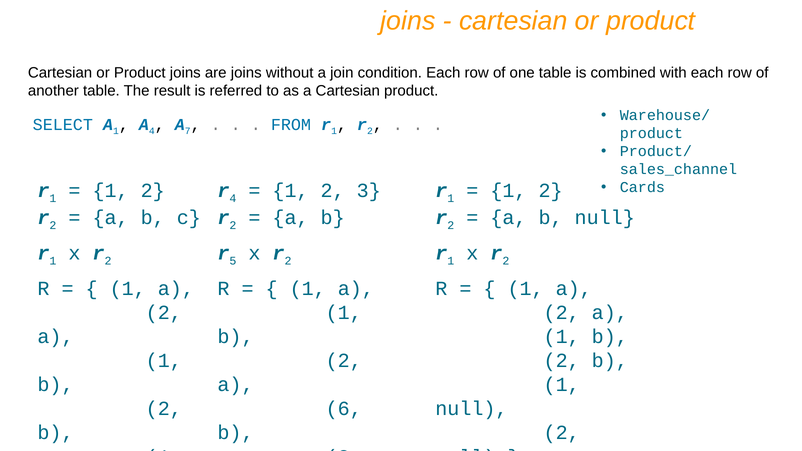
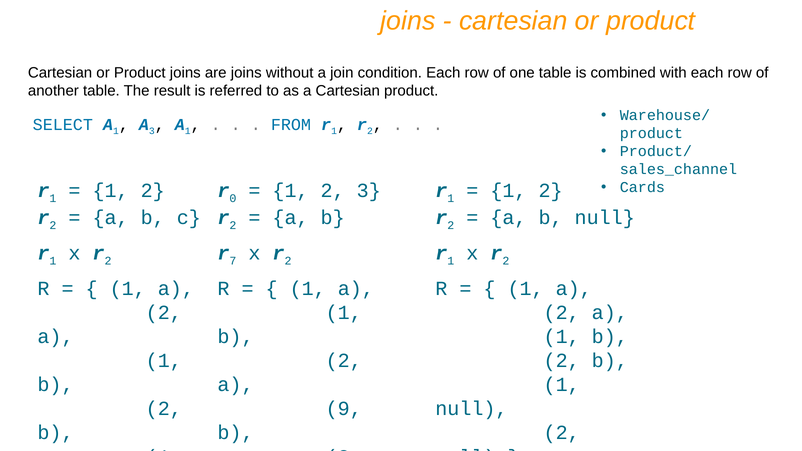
4 at (152, 131): 4 -> 3
7 at (188, 131): 7 -> 1
r 4: 4 -> 0
5: 5 -> 7
6: 6 -> 9
